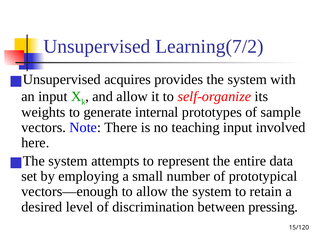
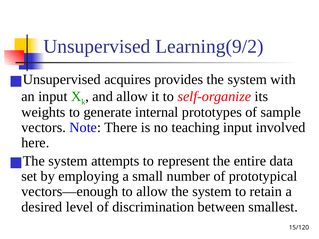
Learning(7/2: Learning(7/2 -> Learning(9/2
pressing: pressing -> smallest
